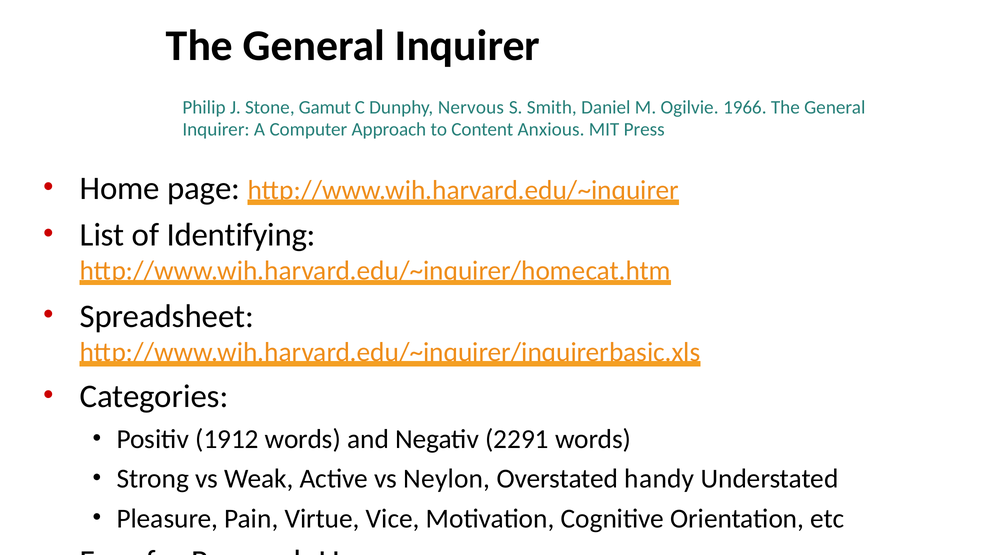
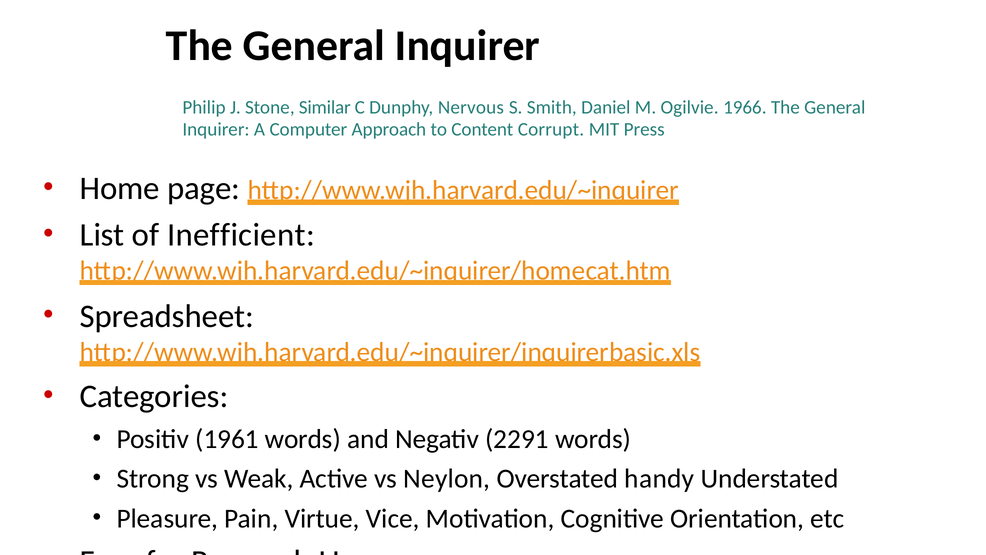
Gamut: Gamut -> Similar
Anxious: Anxious -> Corrupt
Identifying: Identifying -> Inefficient
1912: 1912 -> 1961
